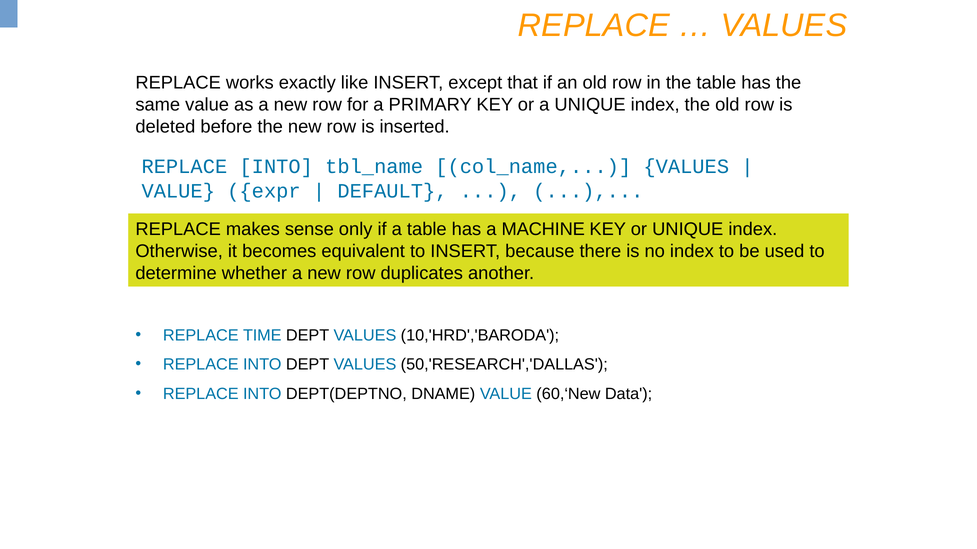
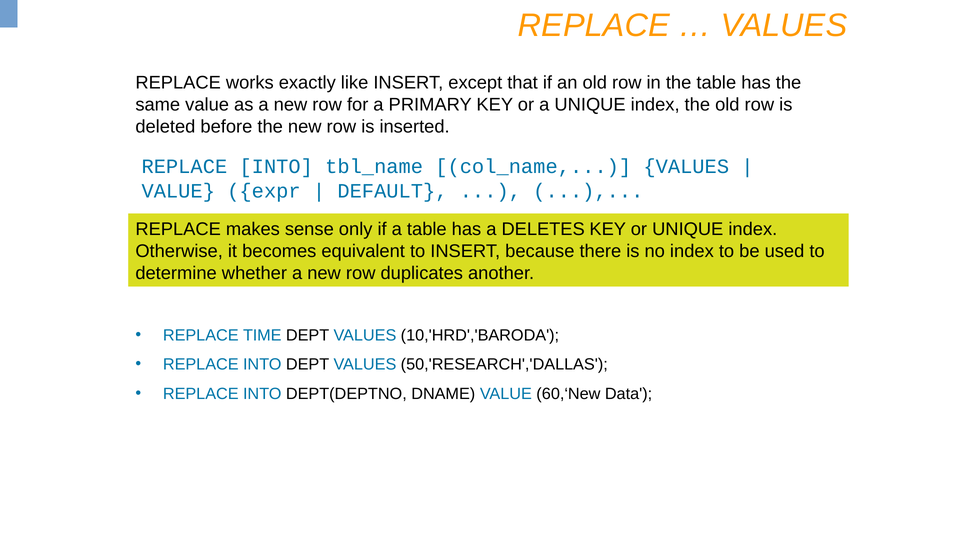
MACHINE: MACHINE -> DELETES
